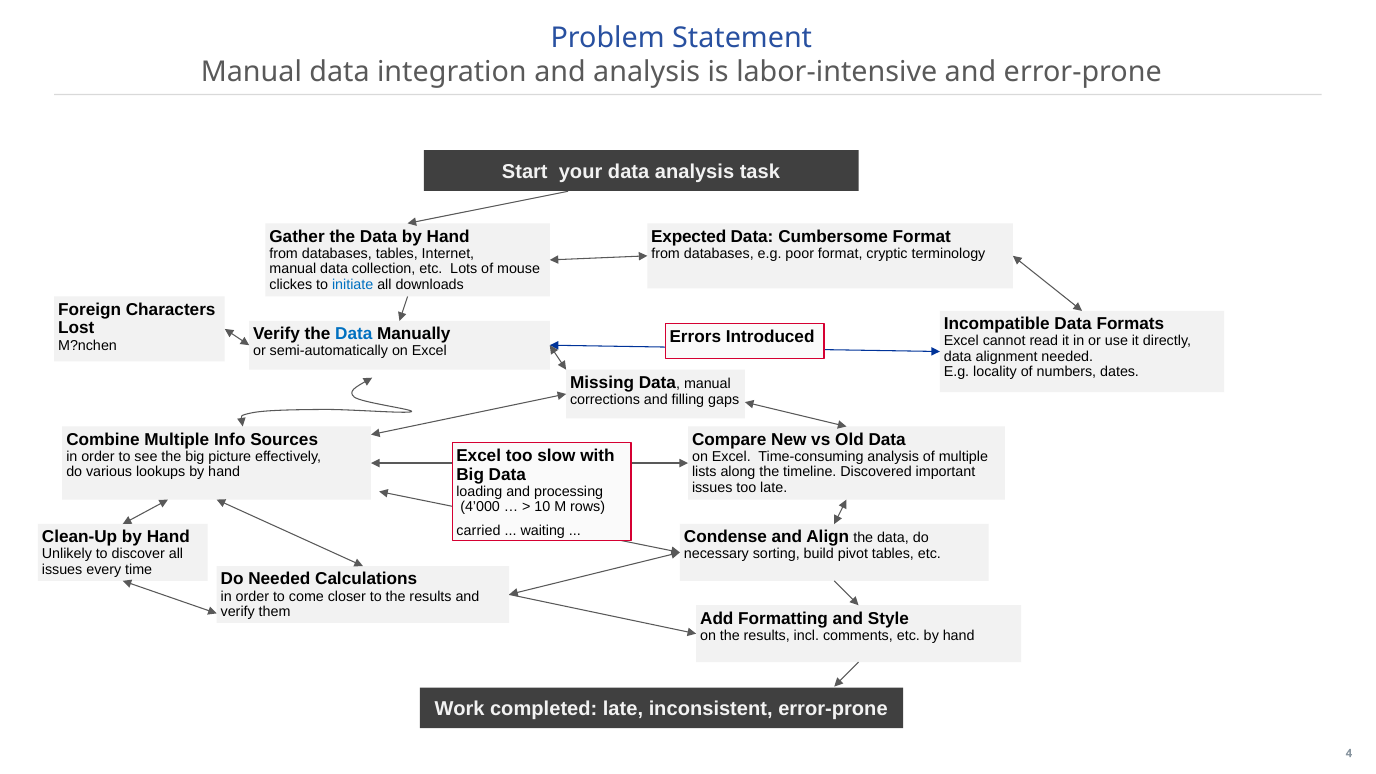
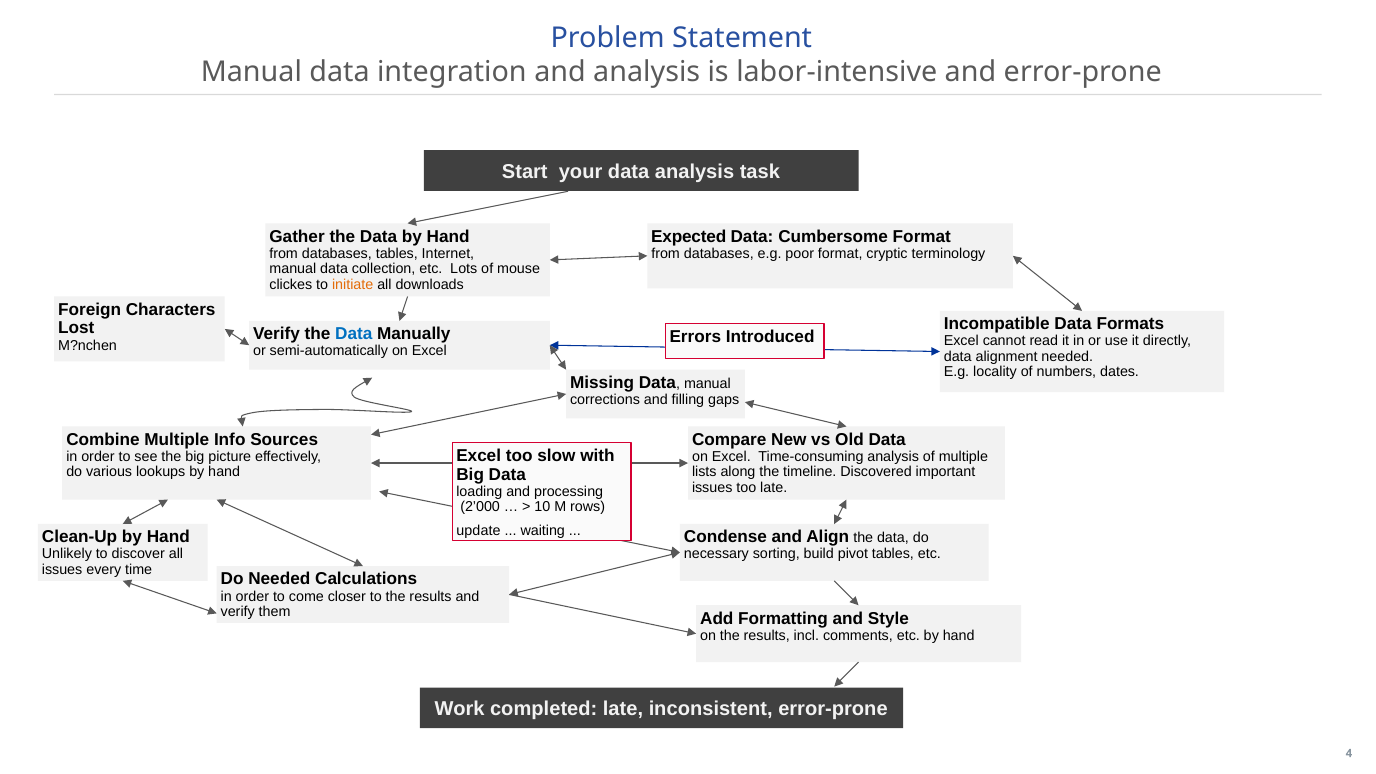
initiate colour: blue -> orange
4’000: 4’000 -> 2’000
carried: carried -> update
